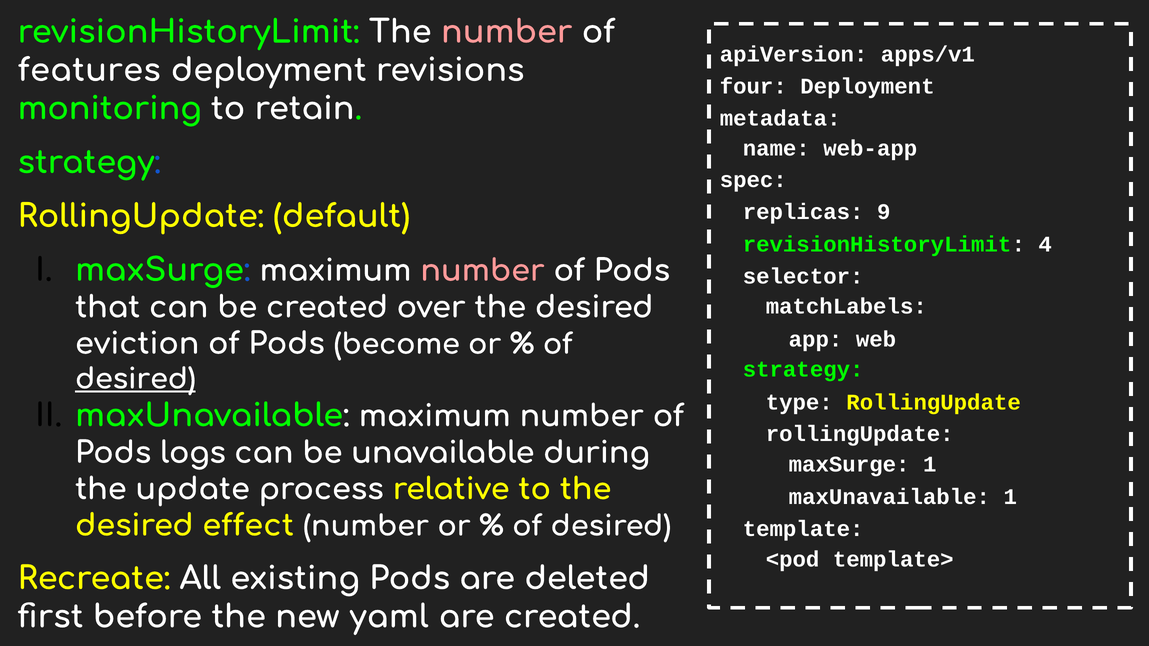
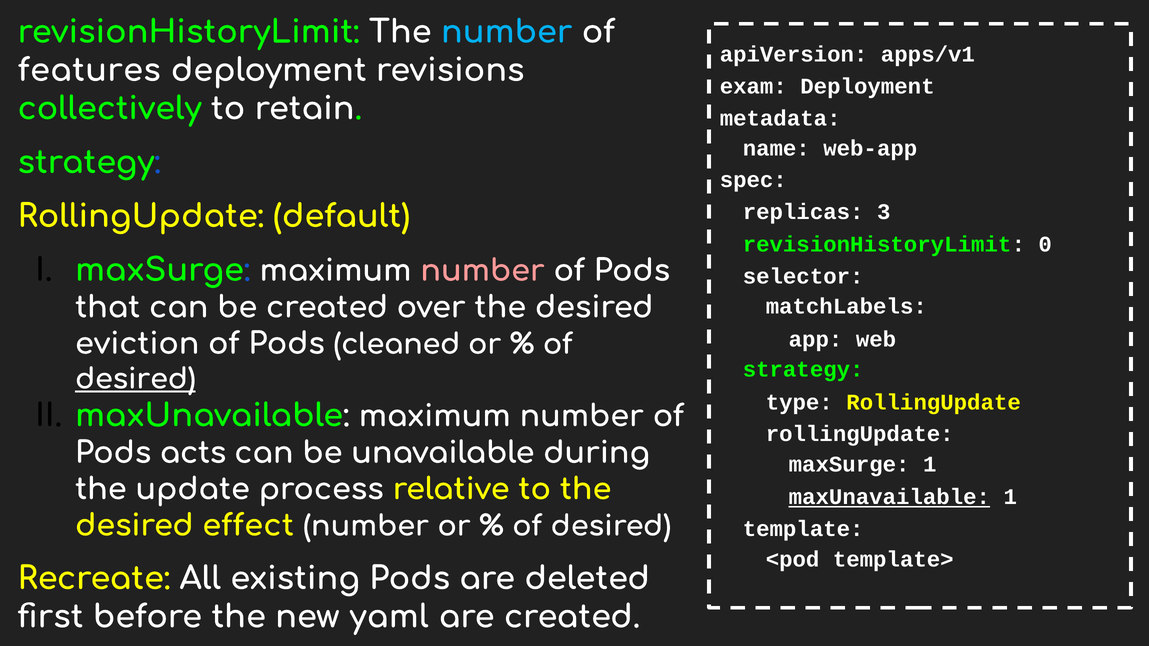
number at (507, 32) colour: pink -> light blue
four: four -> exam
monitoring: monitoring -> collectively
9: 9 -> 3
4: 4 -> 0
become: become -> cleaned
logs: logs -> acts
maxUnavailable at (889, 497) underline: none -> present
